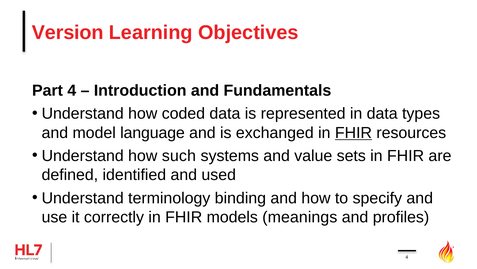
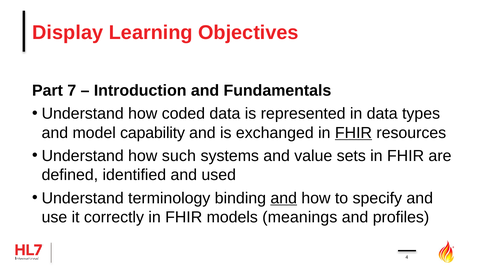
Version: Version -> Display
Part 4: 4 -> 7
language: language -> capability
and at (284, 198) underline: none -> present
